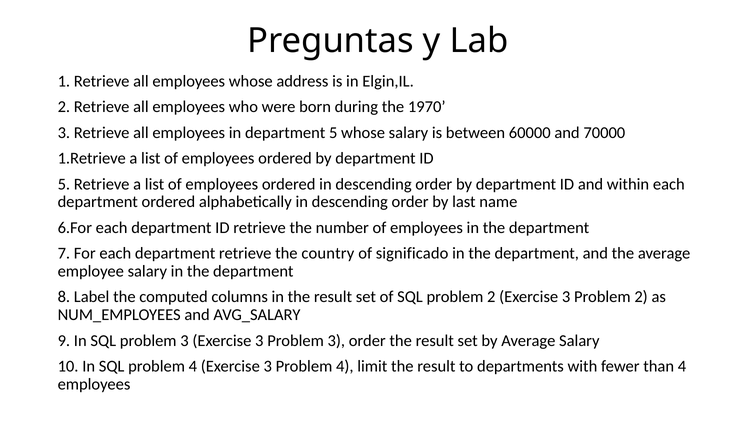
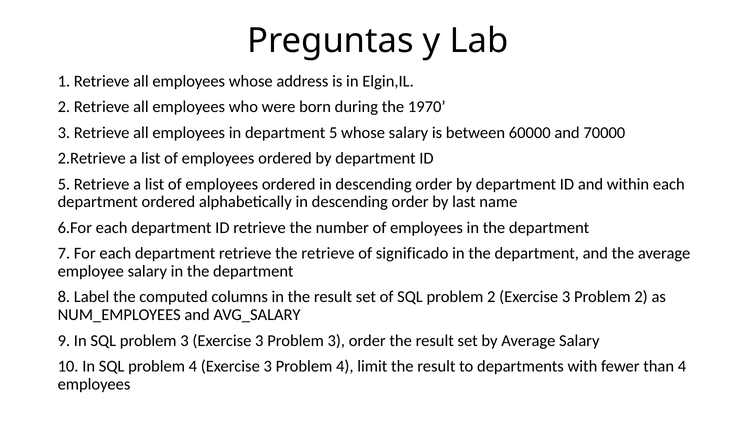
1.Retrieve: 1.Retrieve -> 2.Retrieve
the country: country -> retrieve
